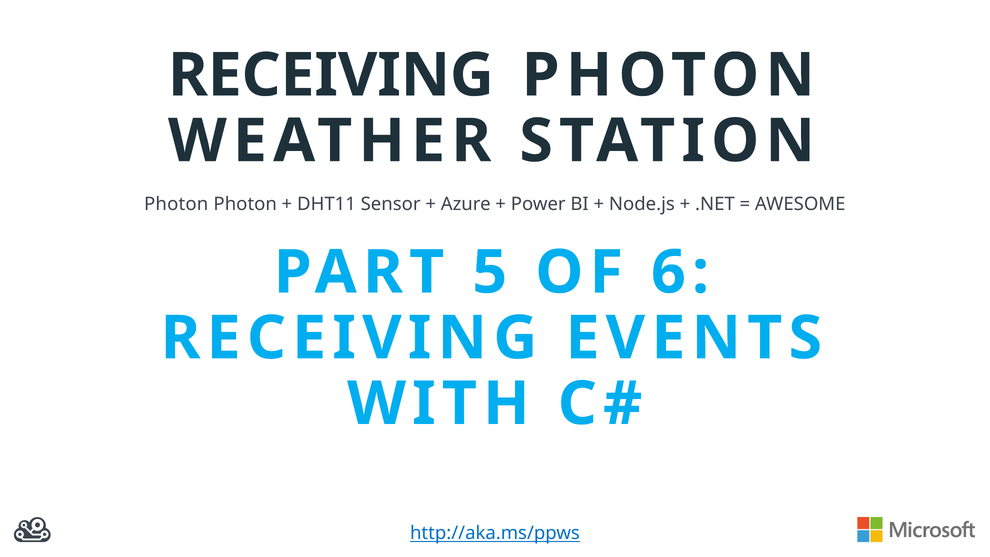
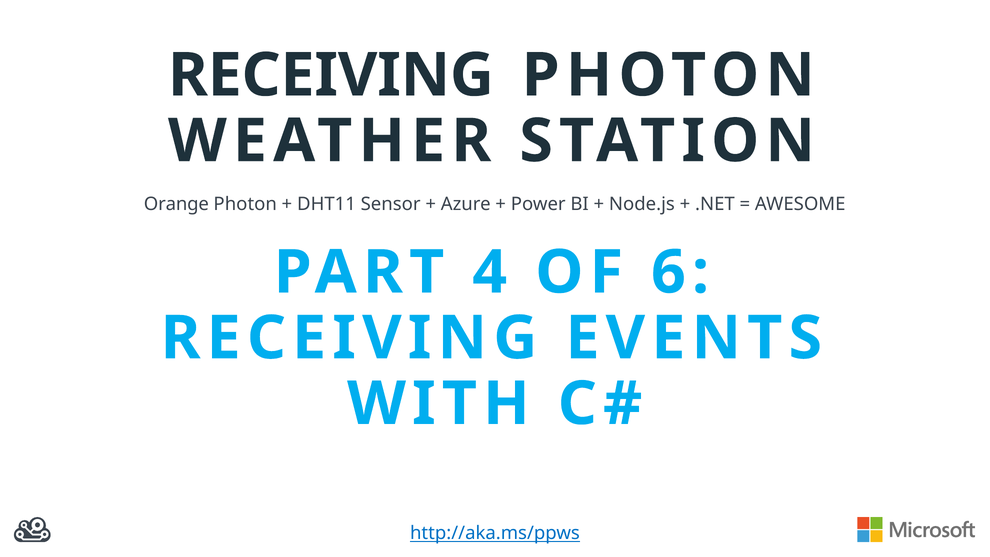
Photon at (176, 204): Photon -> Orange
5: 5 -> 4
